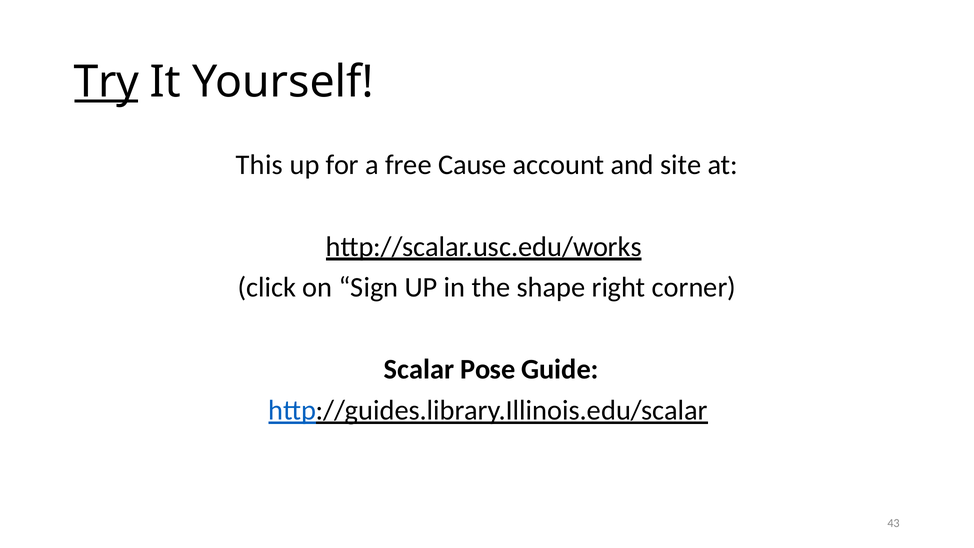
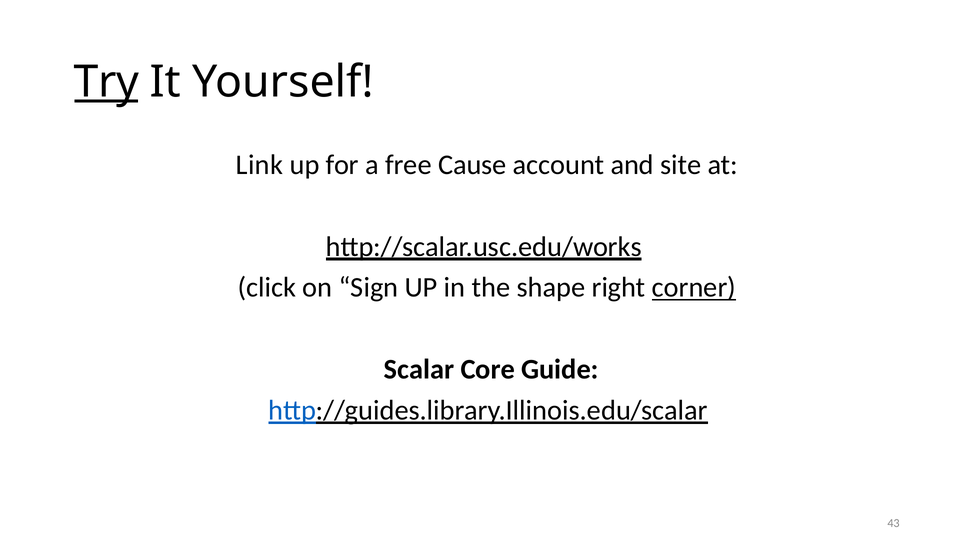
This: This -> Link
corner underline: none -> present
Pose: Pose -> Core
